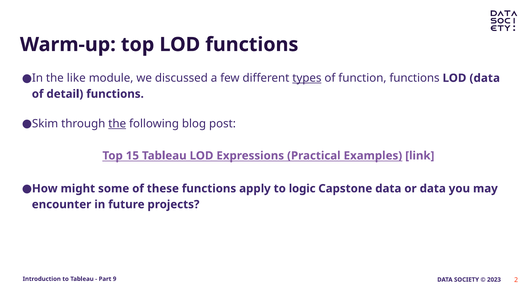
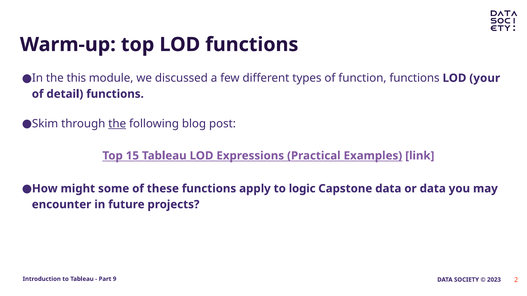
like: like -> this
types underline: present -> none
LOD data: data -> your
